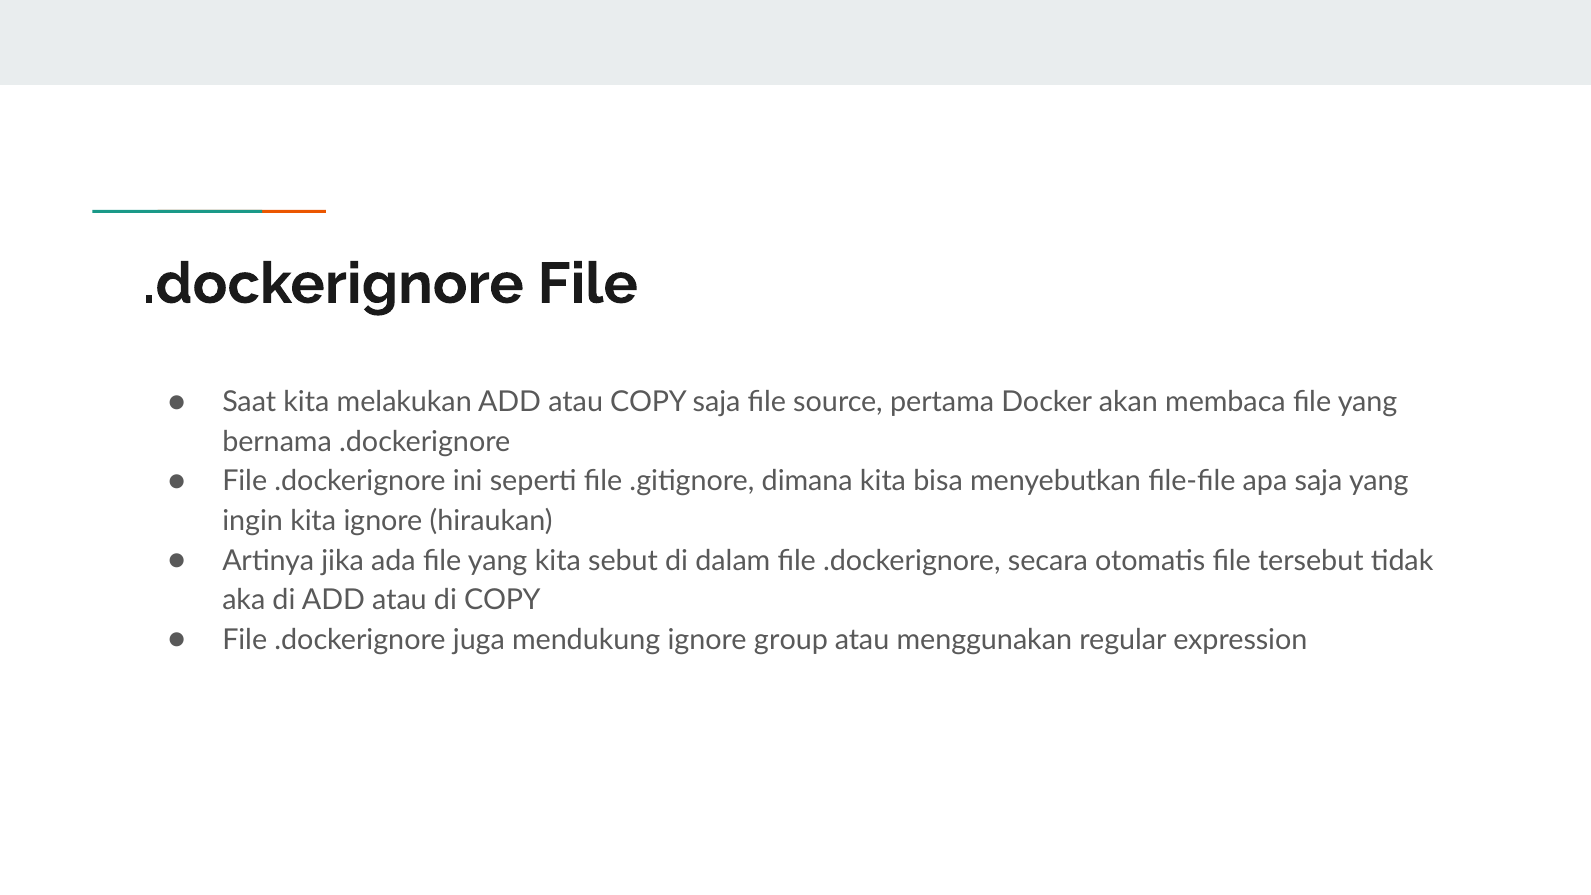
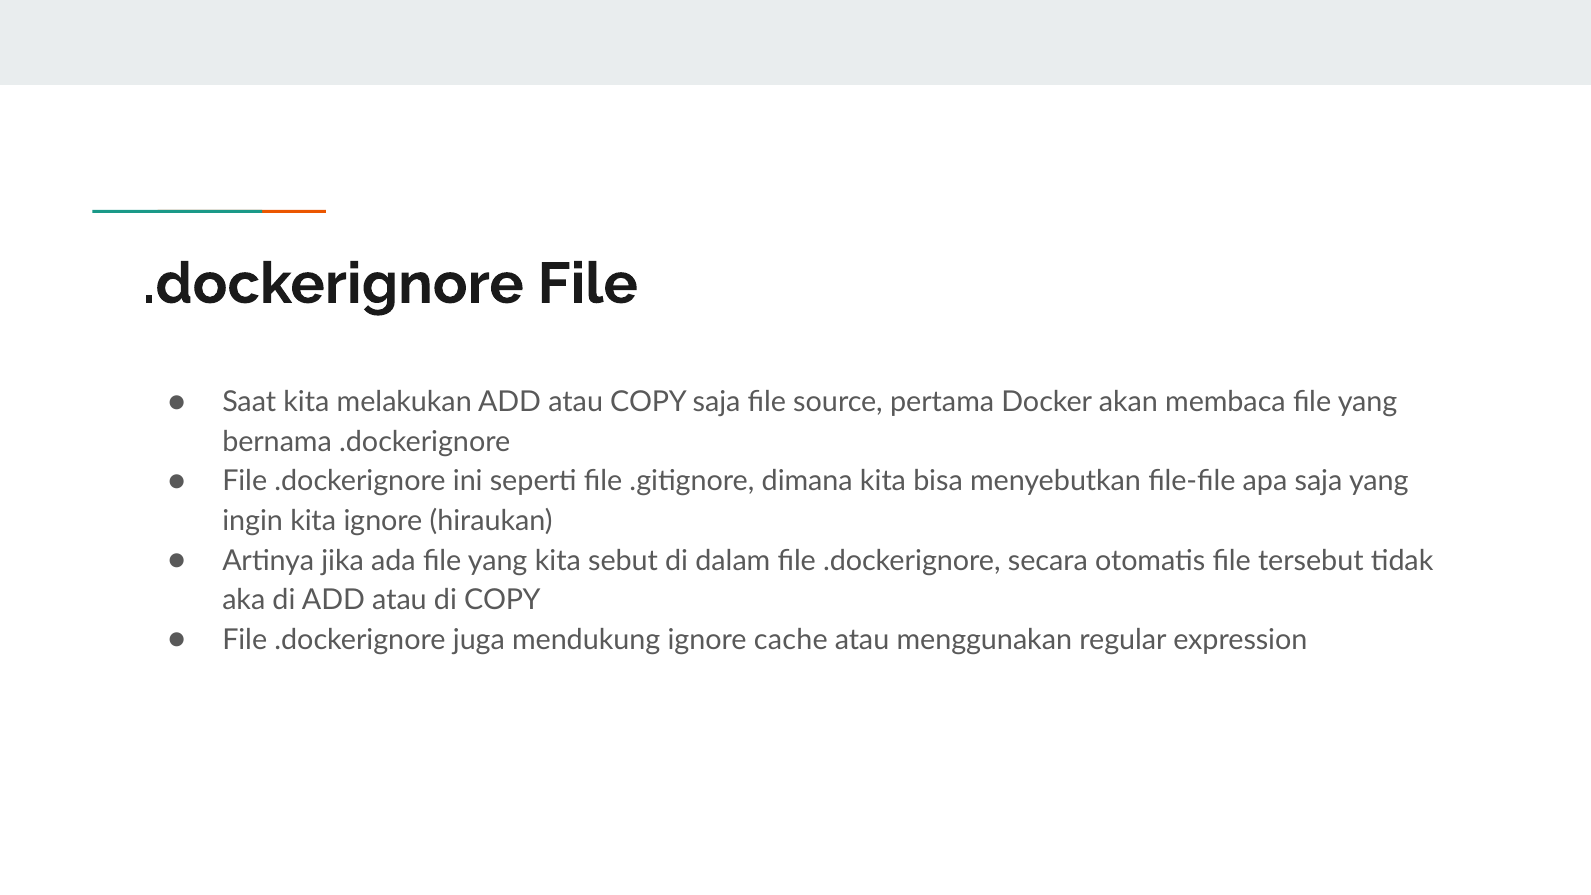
group: group -> cache
